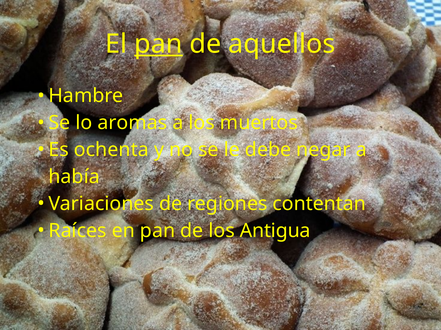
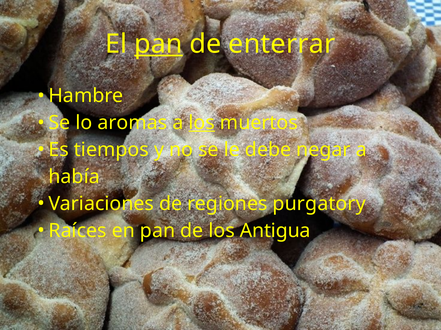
aquellos: aquellos -> enterrar
los at (202, 123) underline: none -> present
ochenta: ochenta -> tiempos
contentan: contentan -> purgatory
